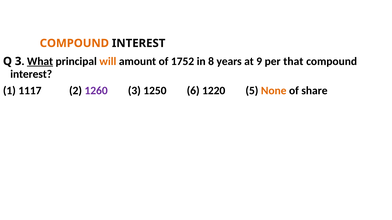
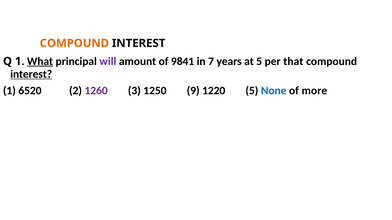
Q 3: 3 -> 1
will colour: orange -> purple
1752: 1752 -> 9841
8: 8 -> 7
at 9: 9 -> 5
interest at (31, 74) underline: none -> present
1117: 1117 -> 6520
6: 6 -> 9
None colour: orange -> blue
share: share -> more
